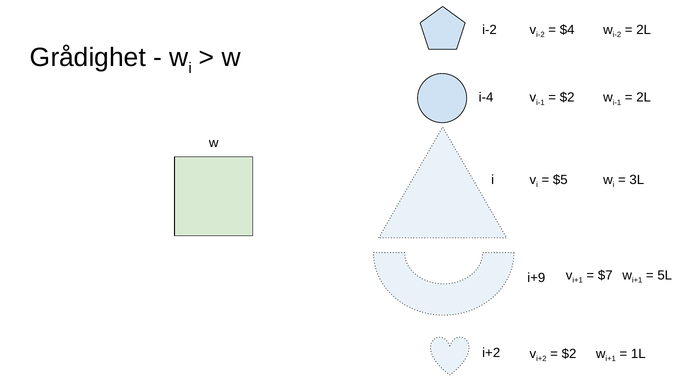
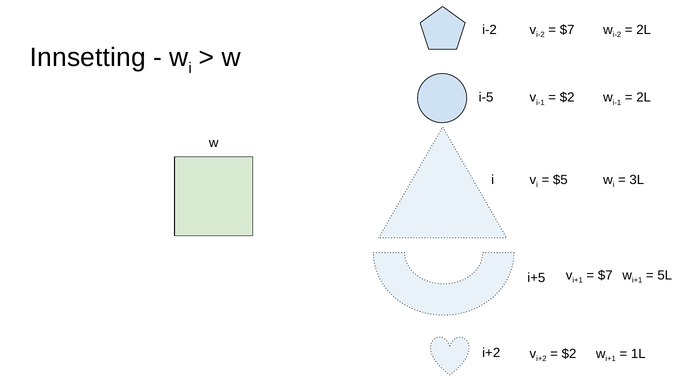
$4 at (567, 30): $4 -> $7
Grådighet: Grådighet -> Innsetting
i-4: i-4 -> i-5
i+9: i+9 -> i+5
